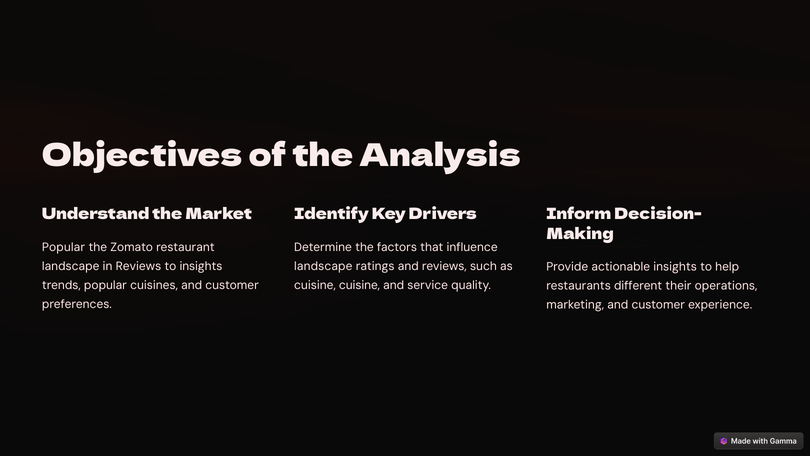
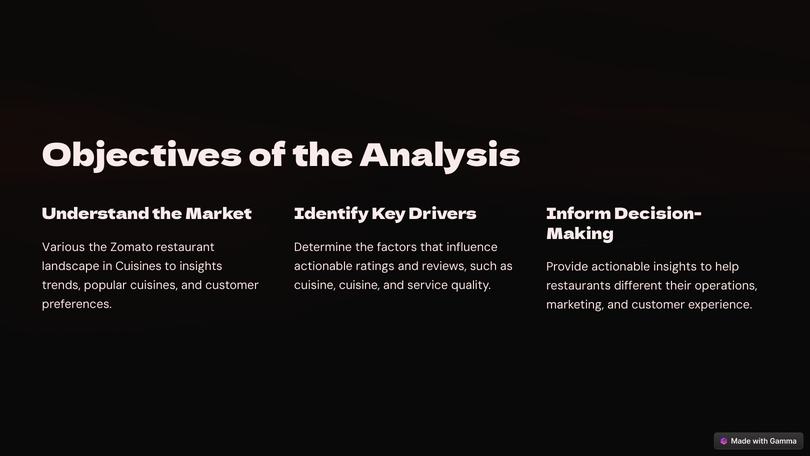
Popular at (64, 247): Popular -> Various
in Reviews: Reviews -> Cuisines
landscape at (323, 266): landscape -> actionable
